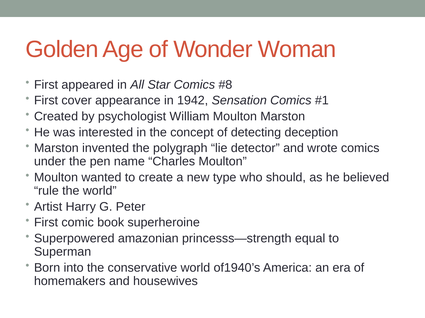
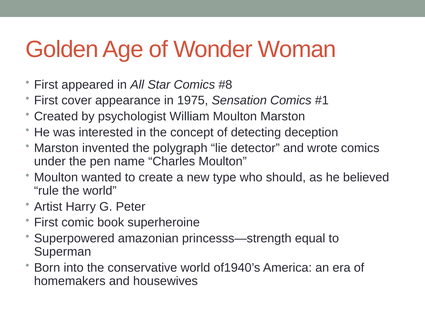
1942: 1942 -> 1975
